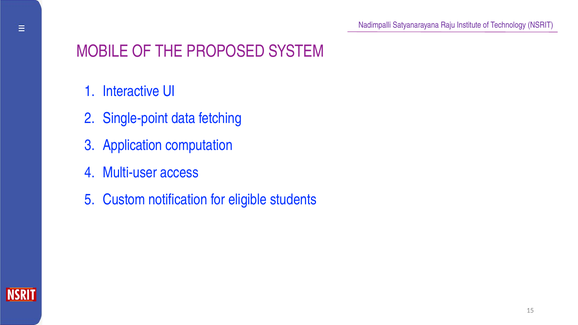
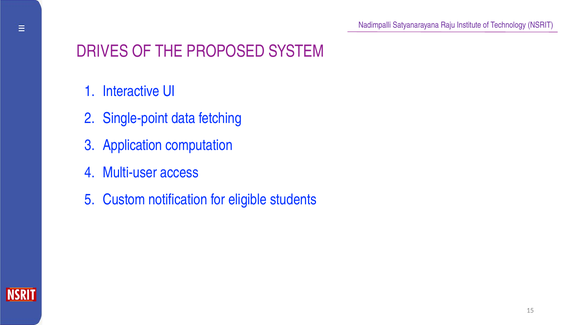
MOBILE: MOBILE -> DRIVES
